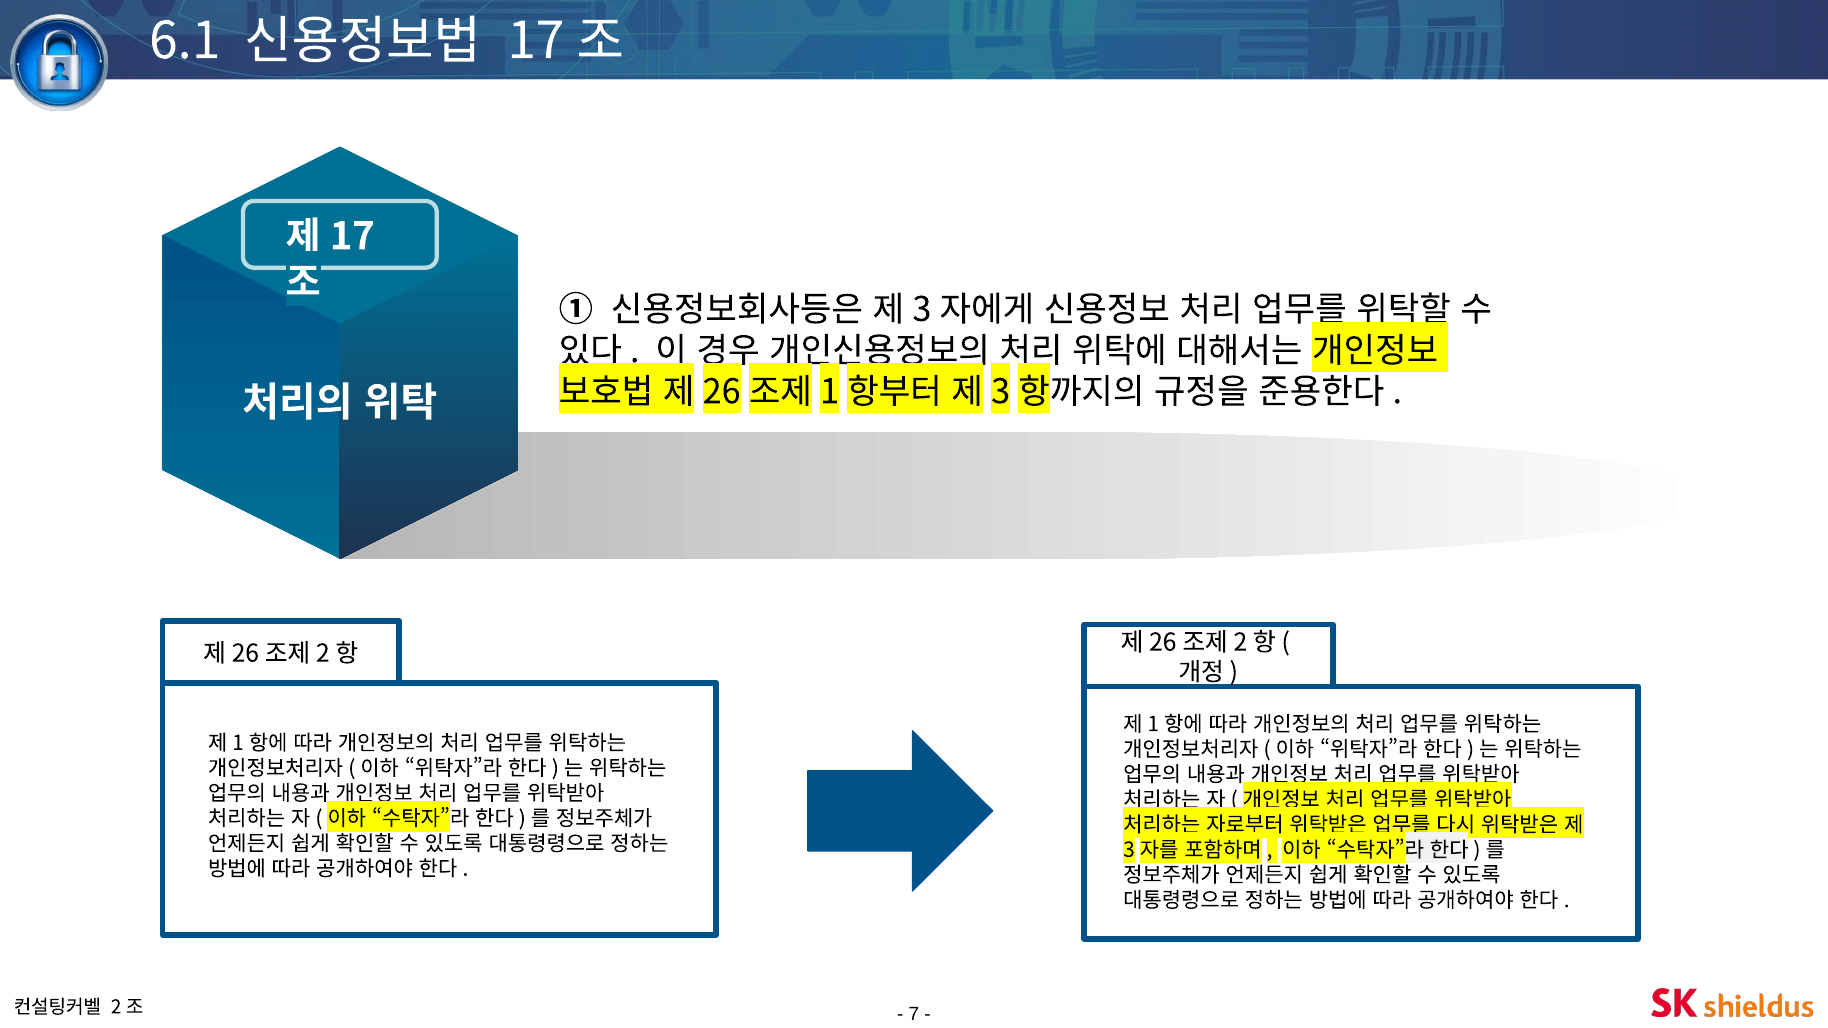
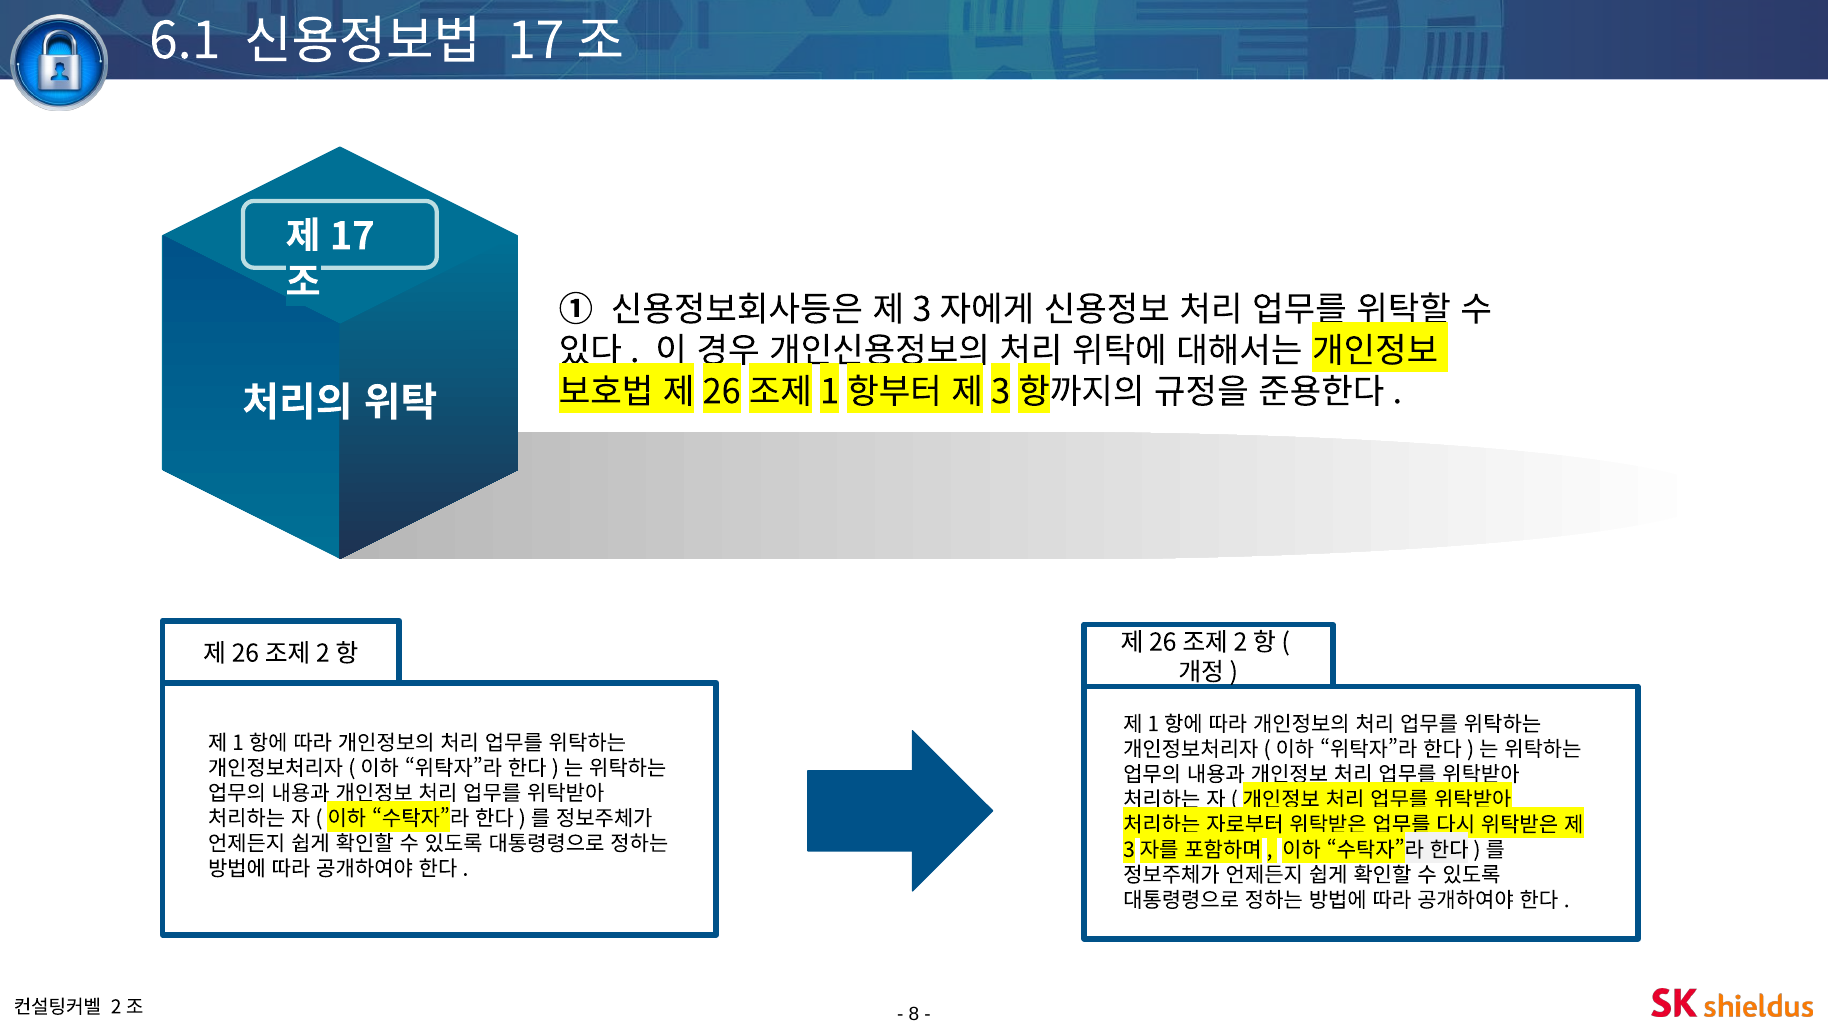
7: 7 -> 8
